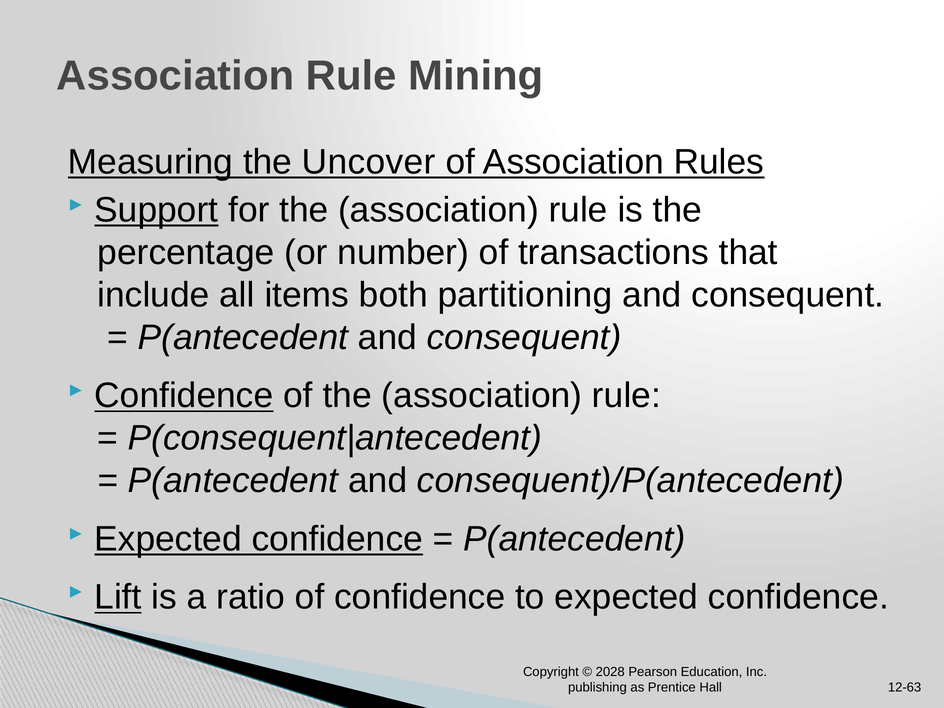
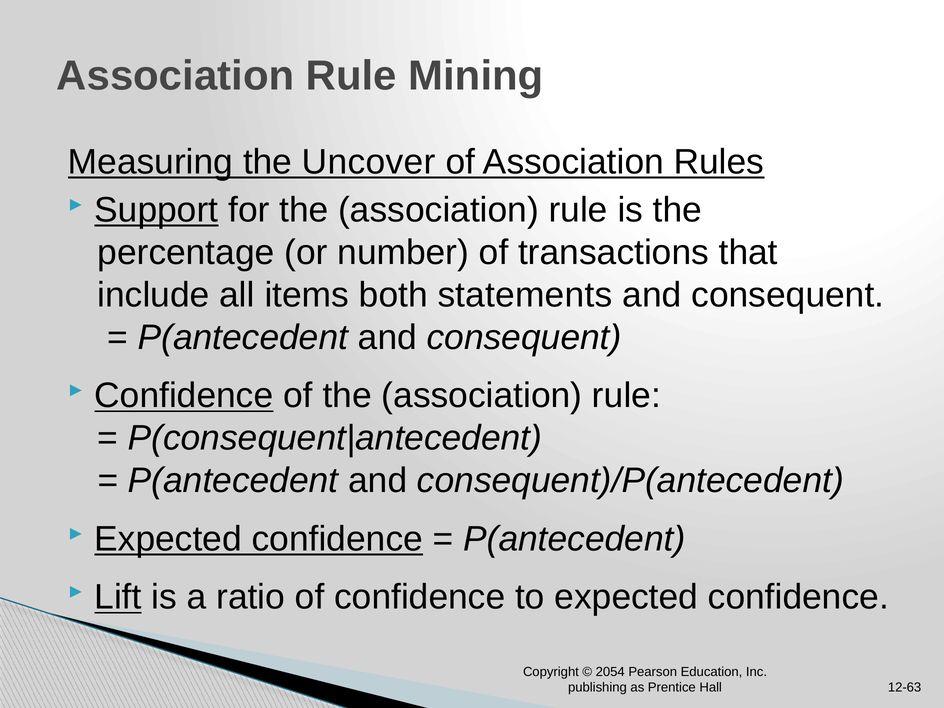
partitioning: partitioning -> statements
2028: 2028 -> 2054
